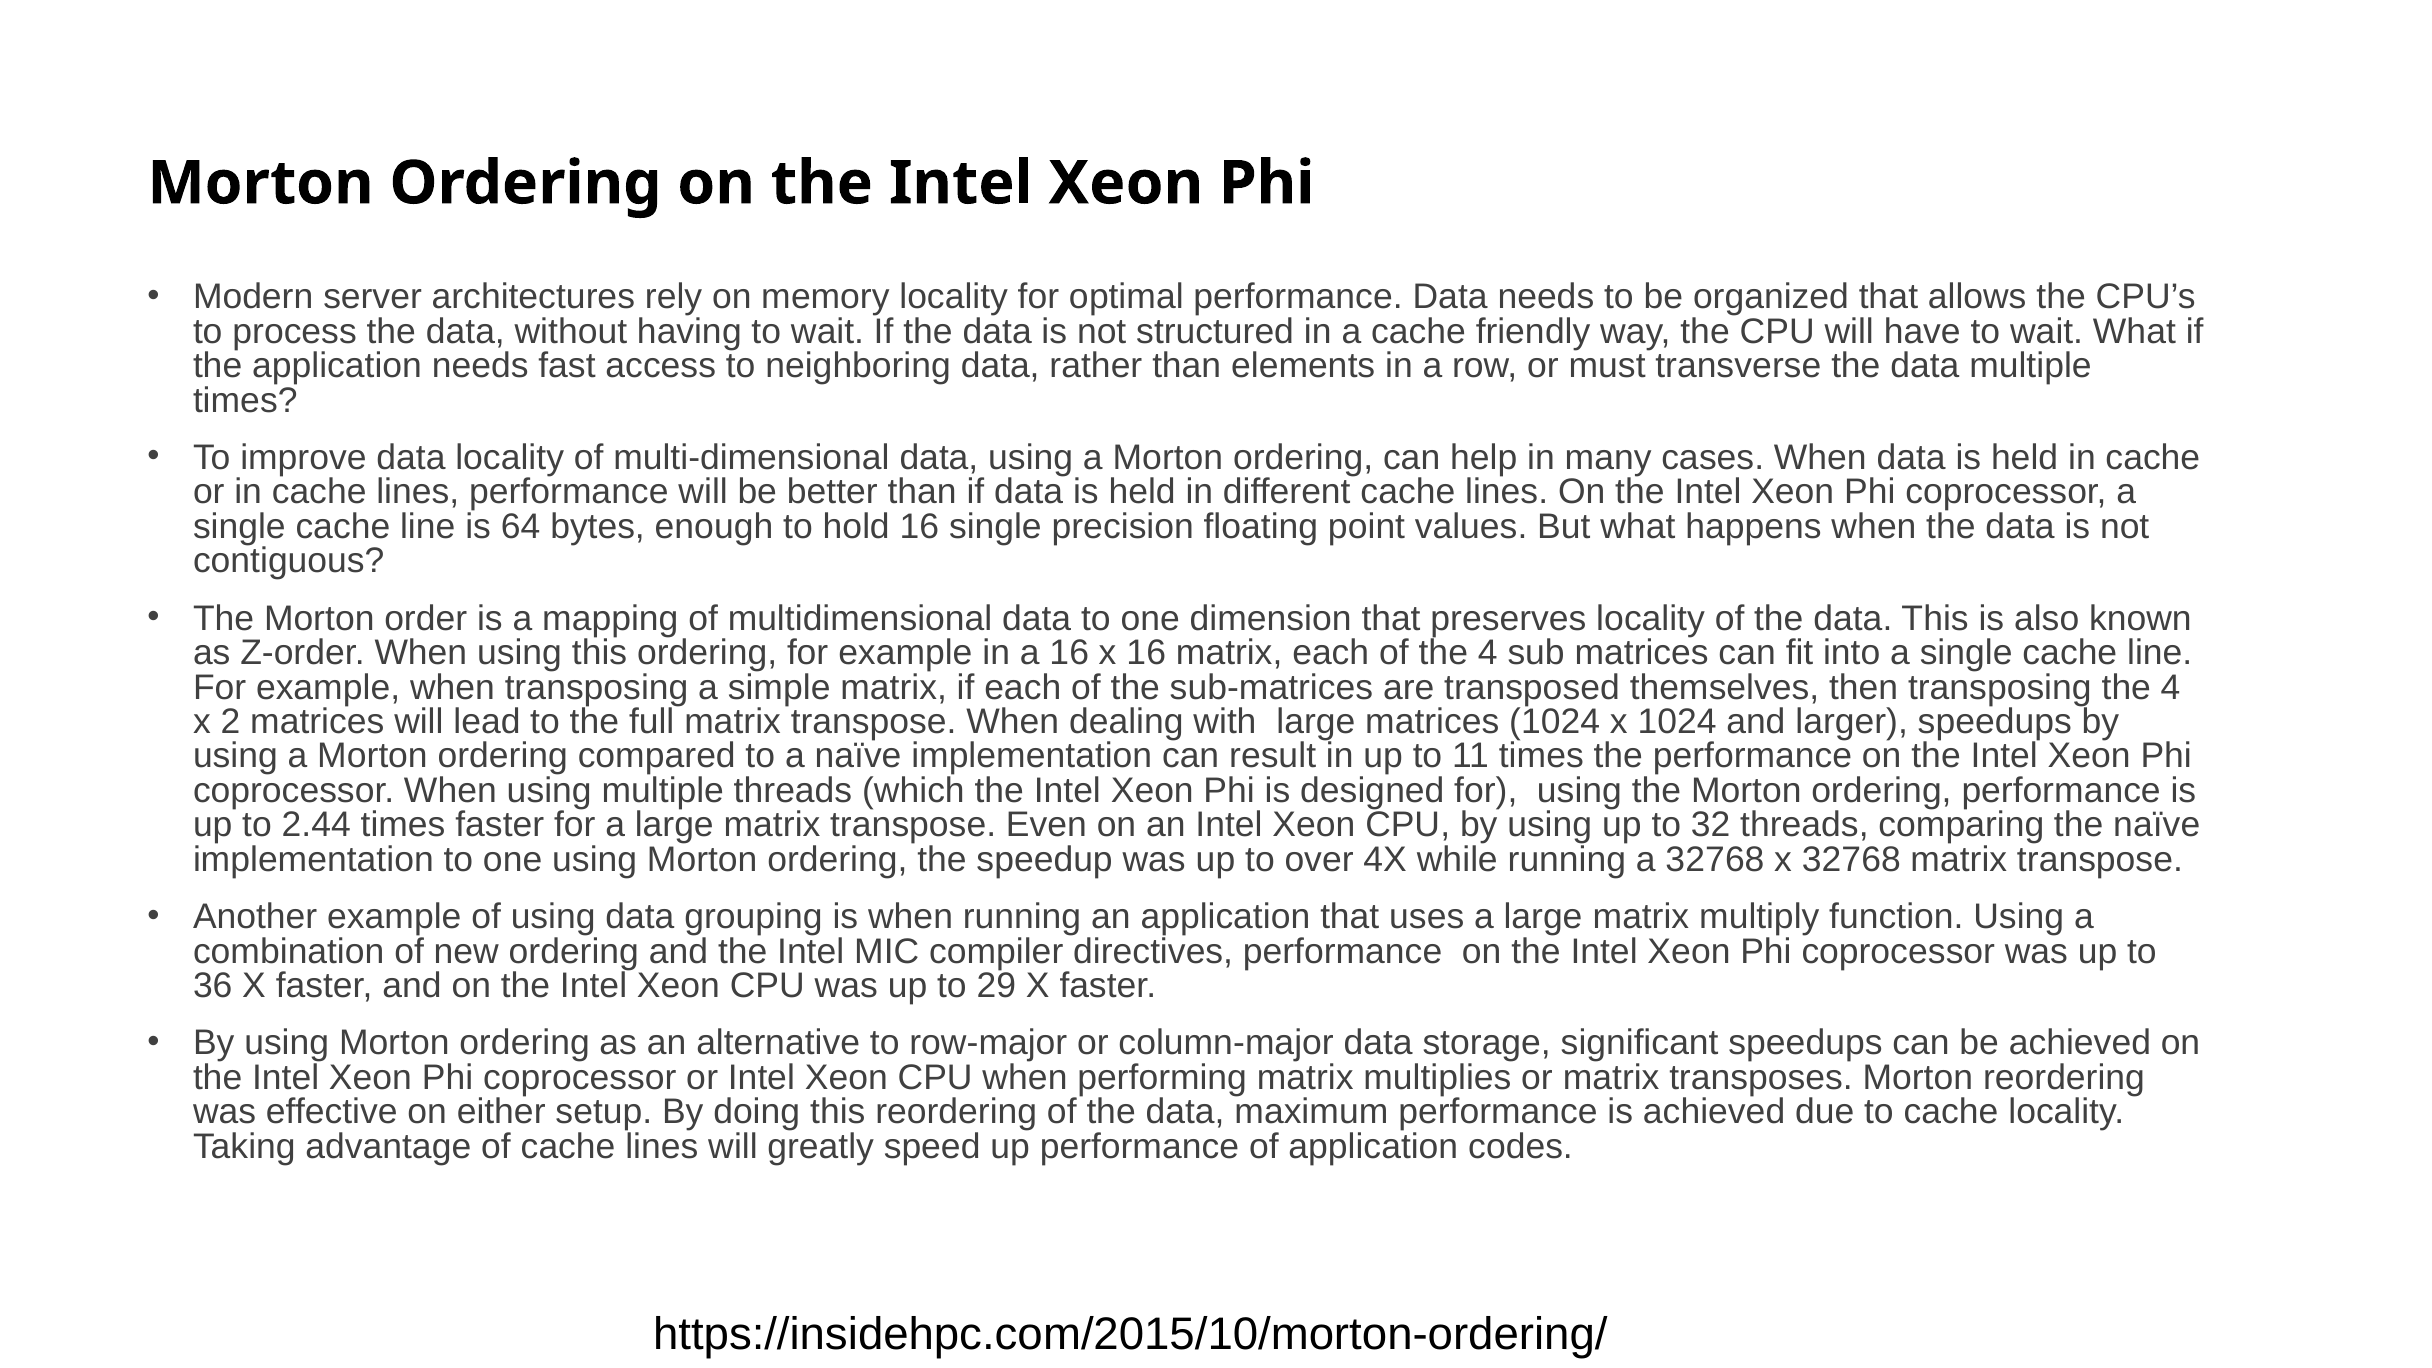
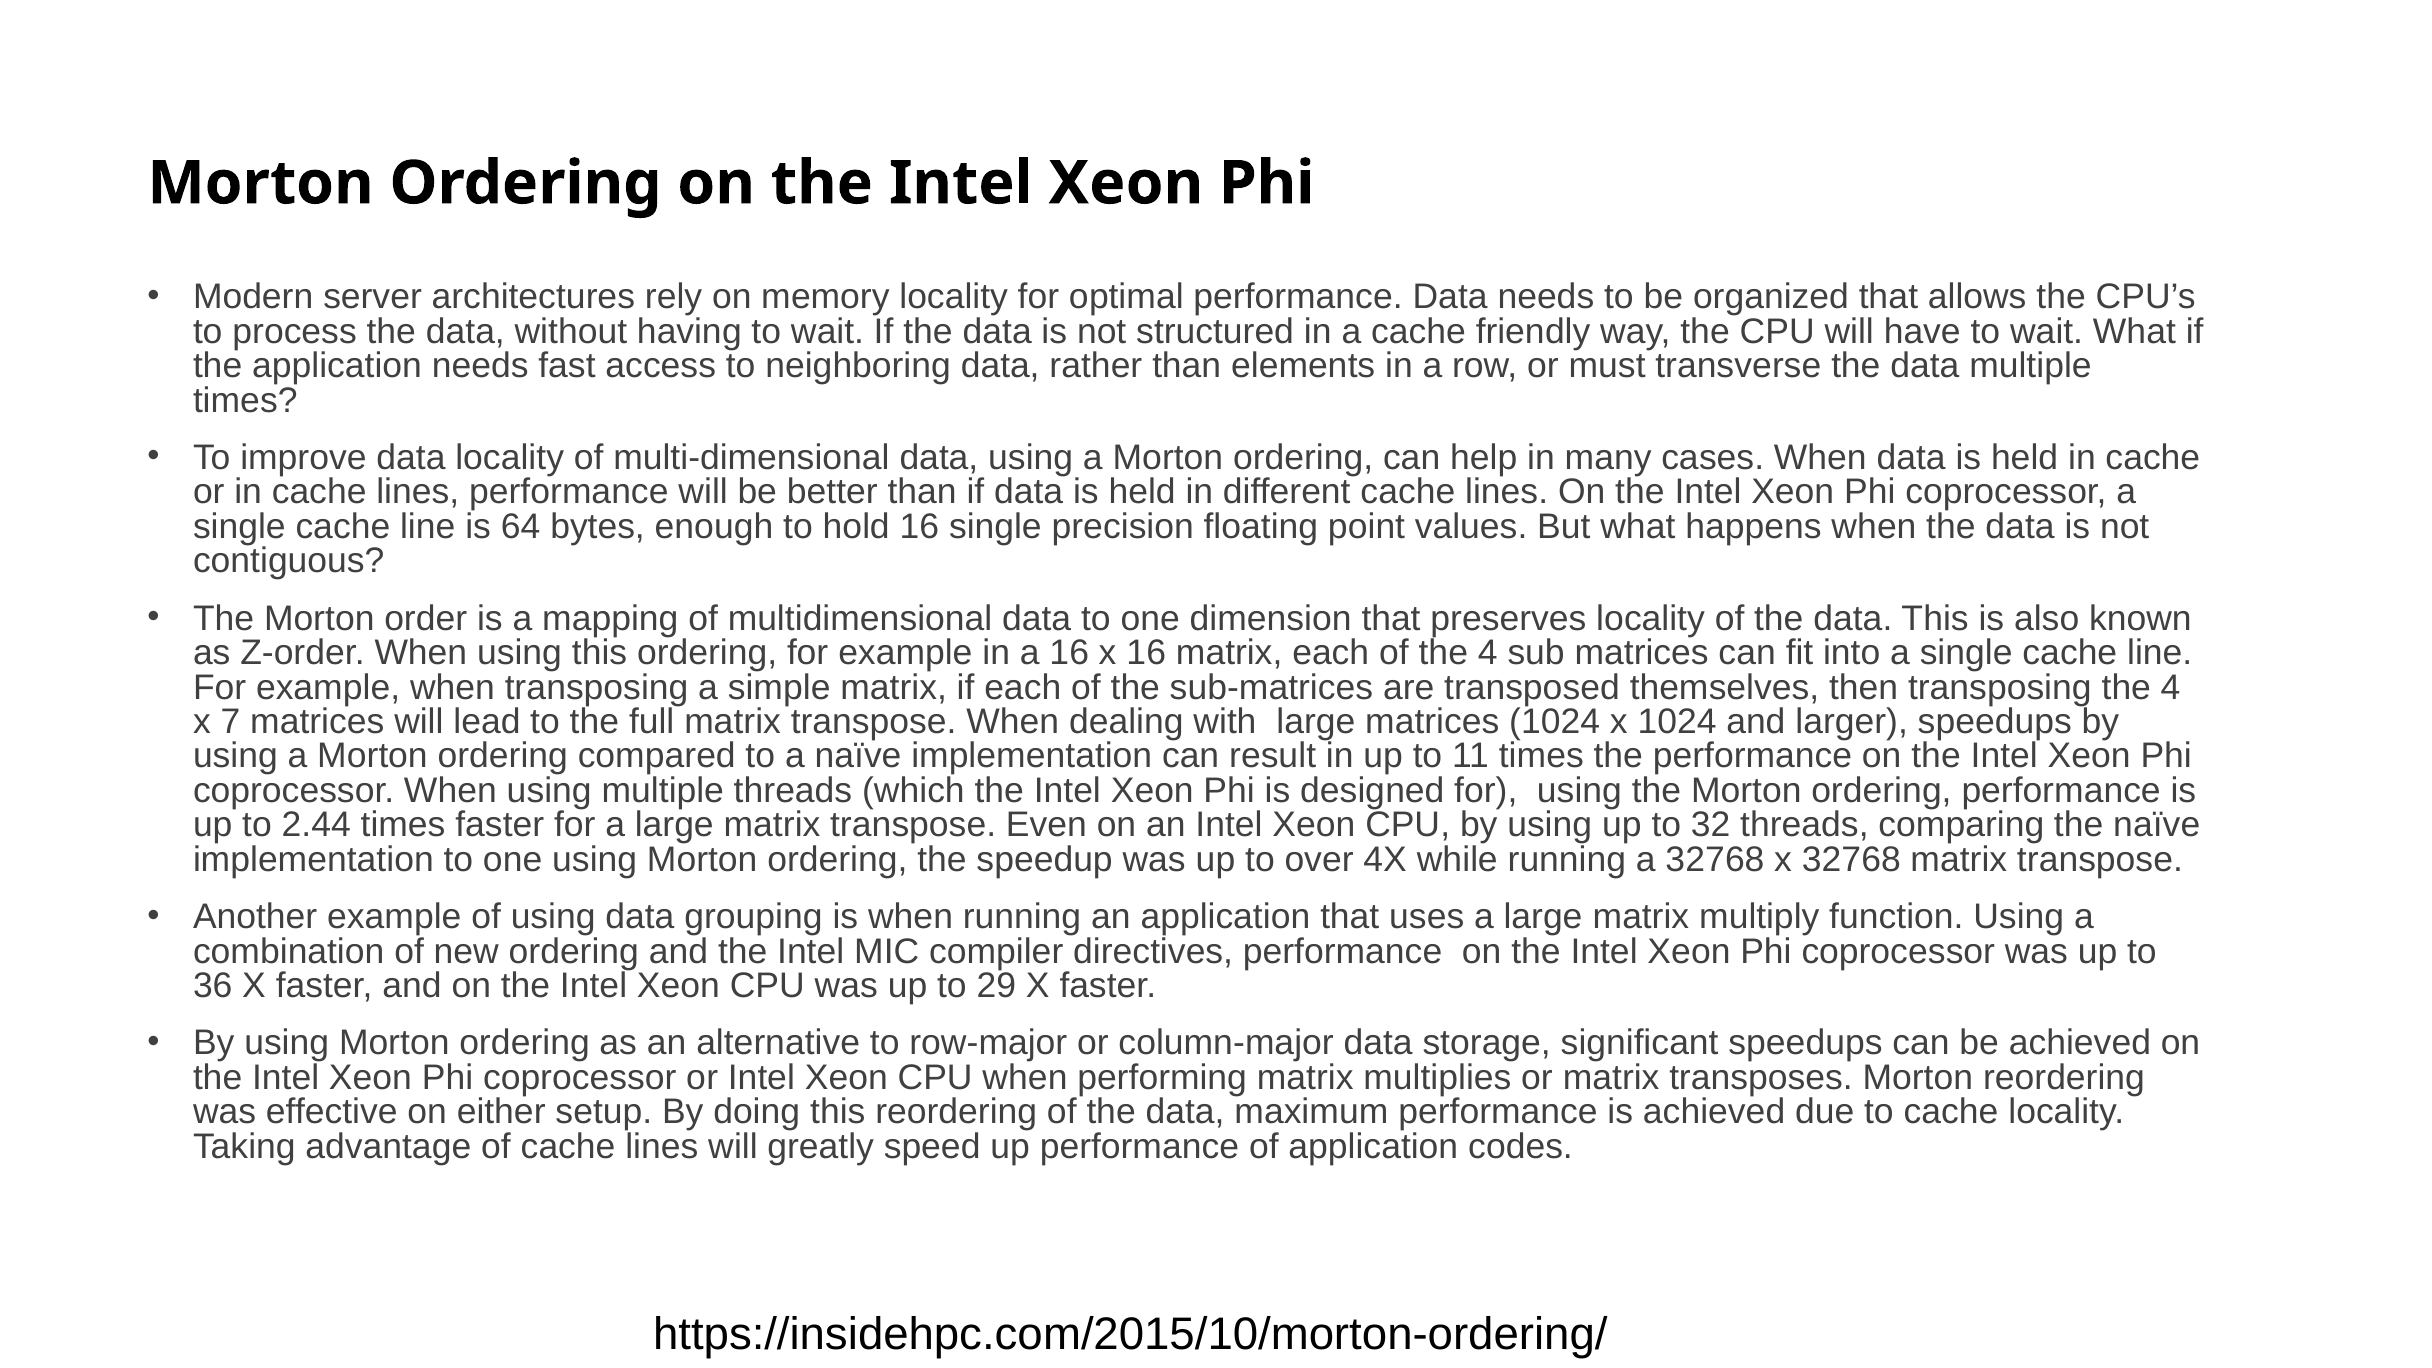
2: 2 -> 7
